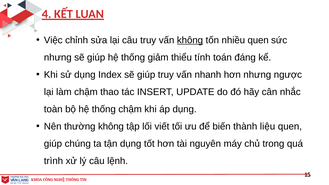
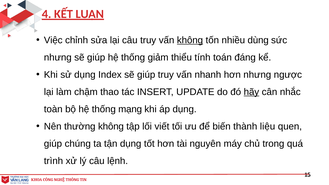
nhiều quen: quen -> dùng
hãy underline: none -> present
thống chậm: chậm -> mạng
